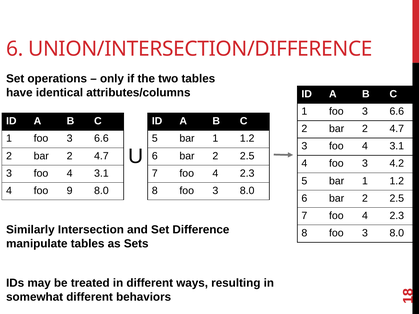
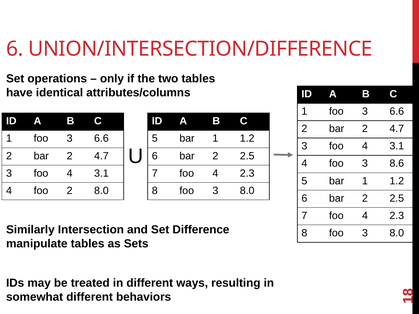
4.2: 4.2 -> 8.6
foo 9: 9 -> 2
